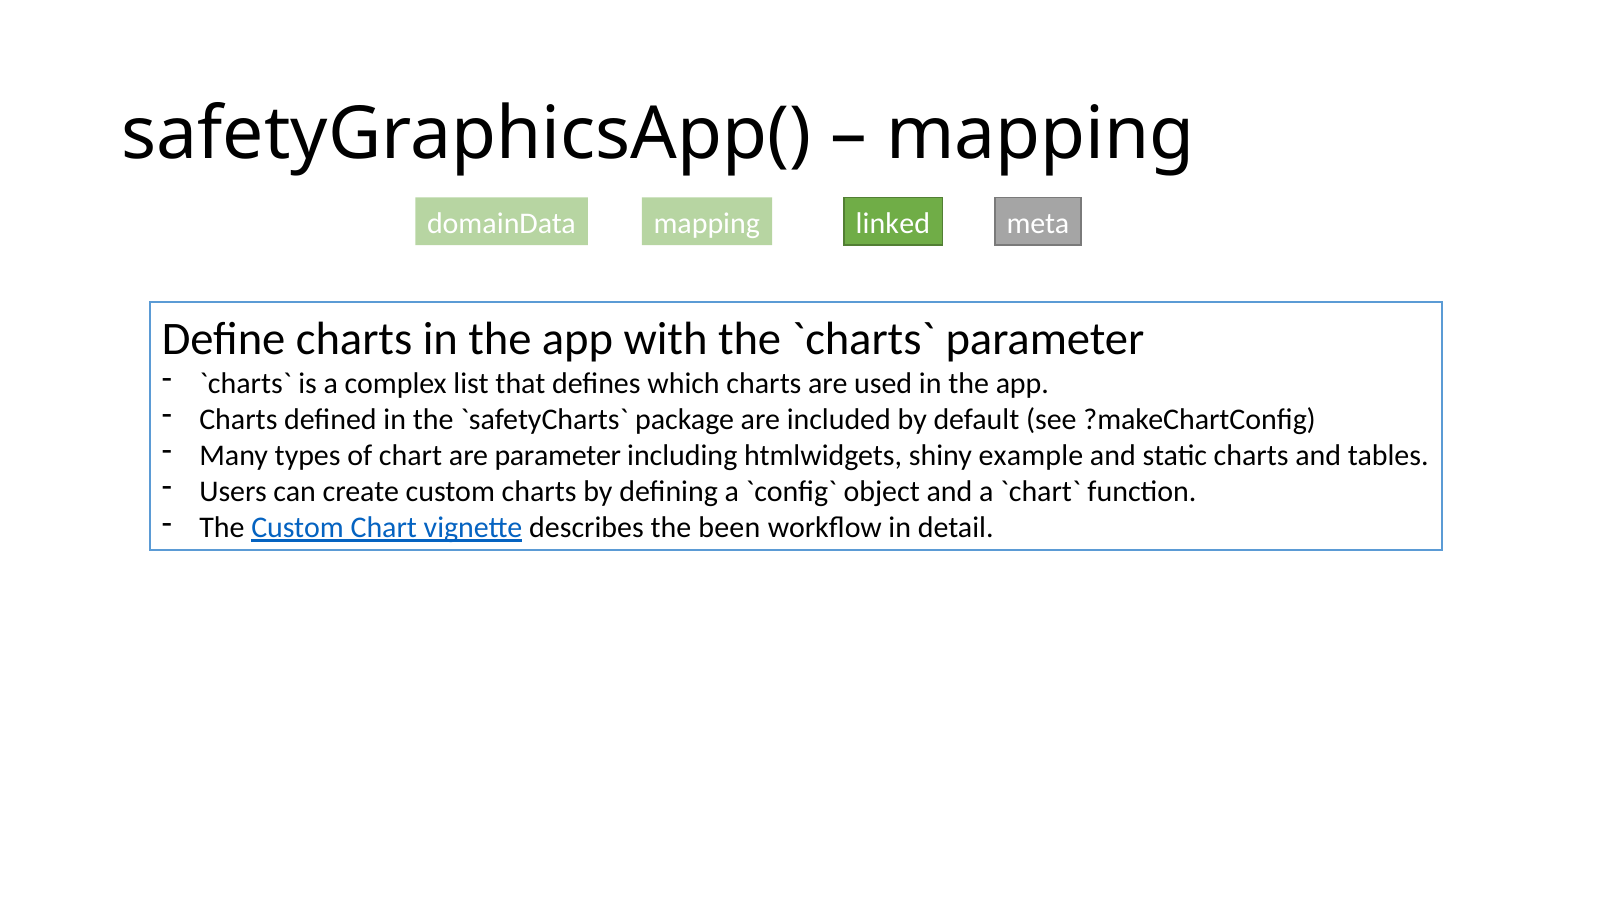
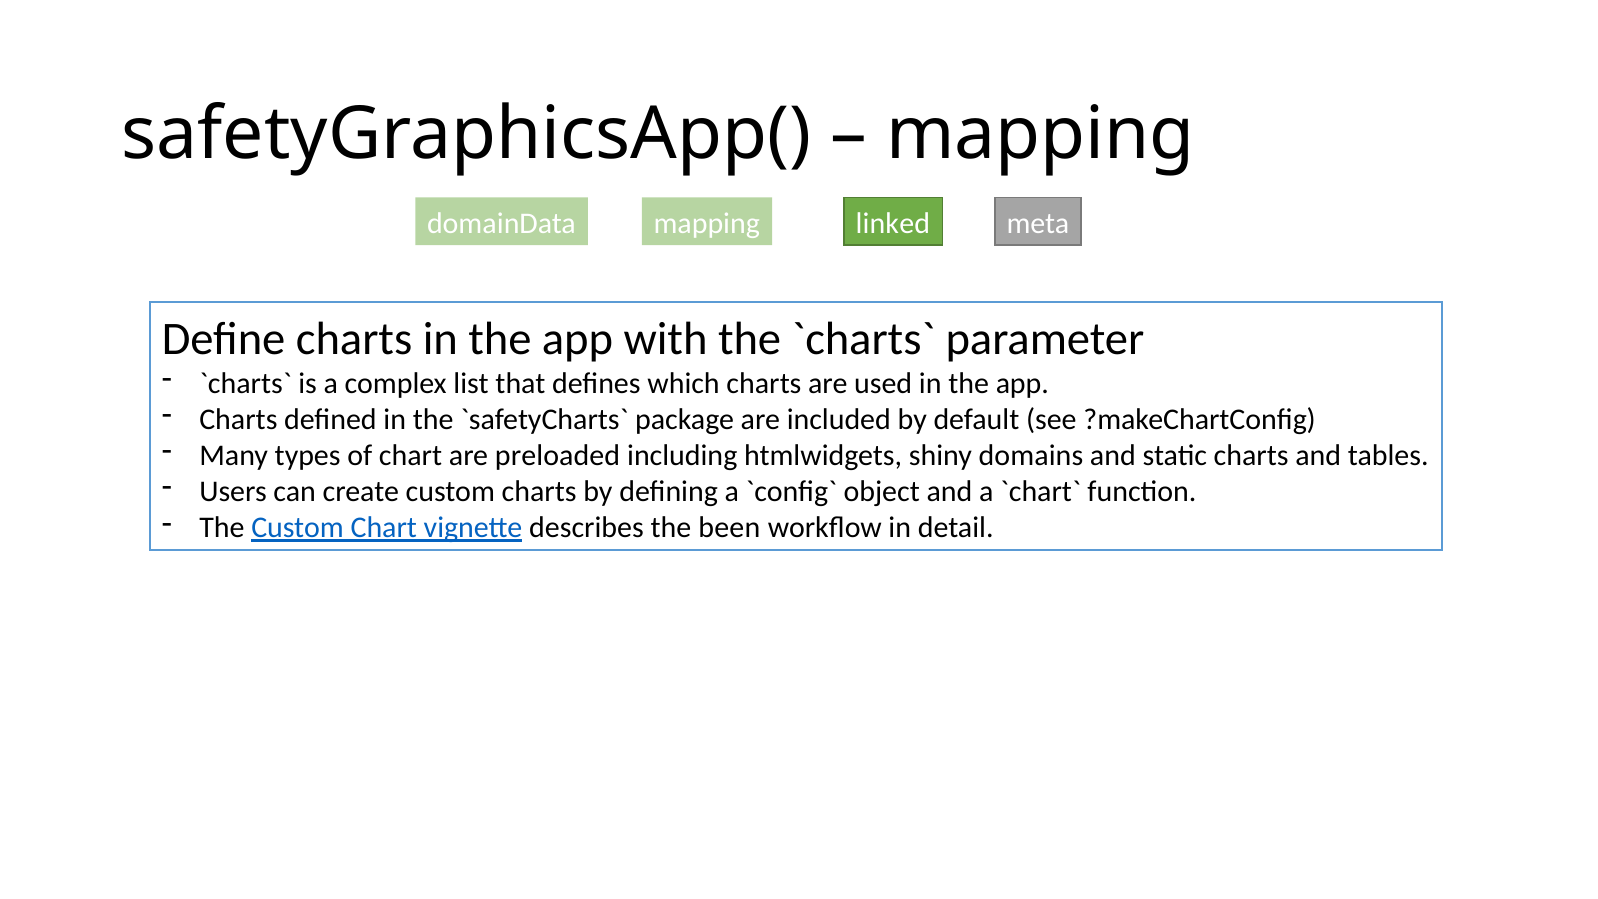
are parameter: parameter -> preloaded
example: example -> domains
